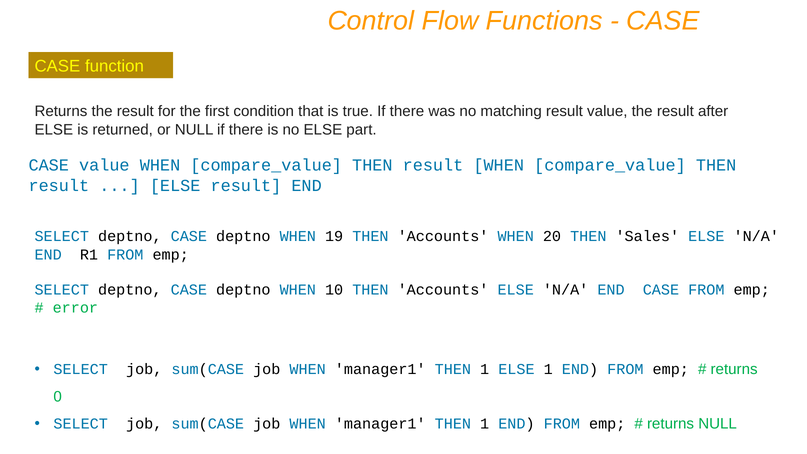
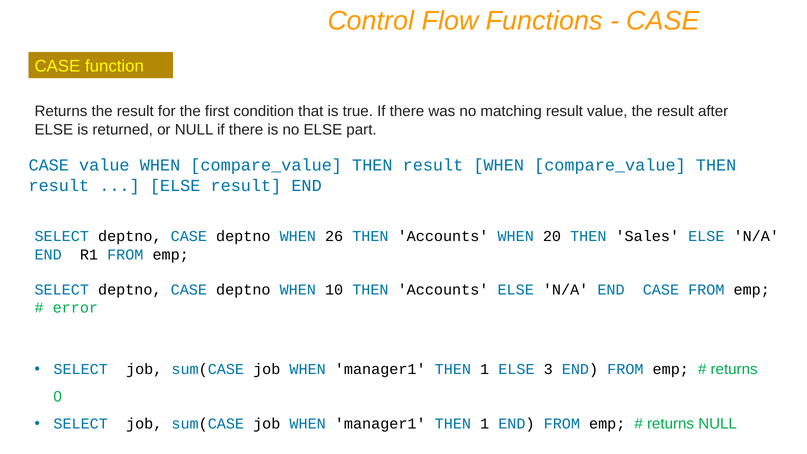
19: 19 -> 26
ELSE 1: 1 -> 3
